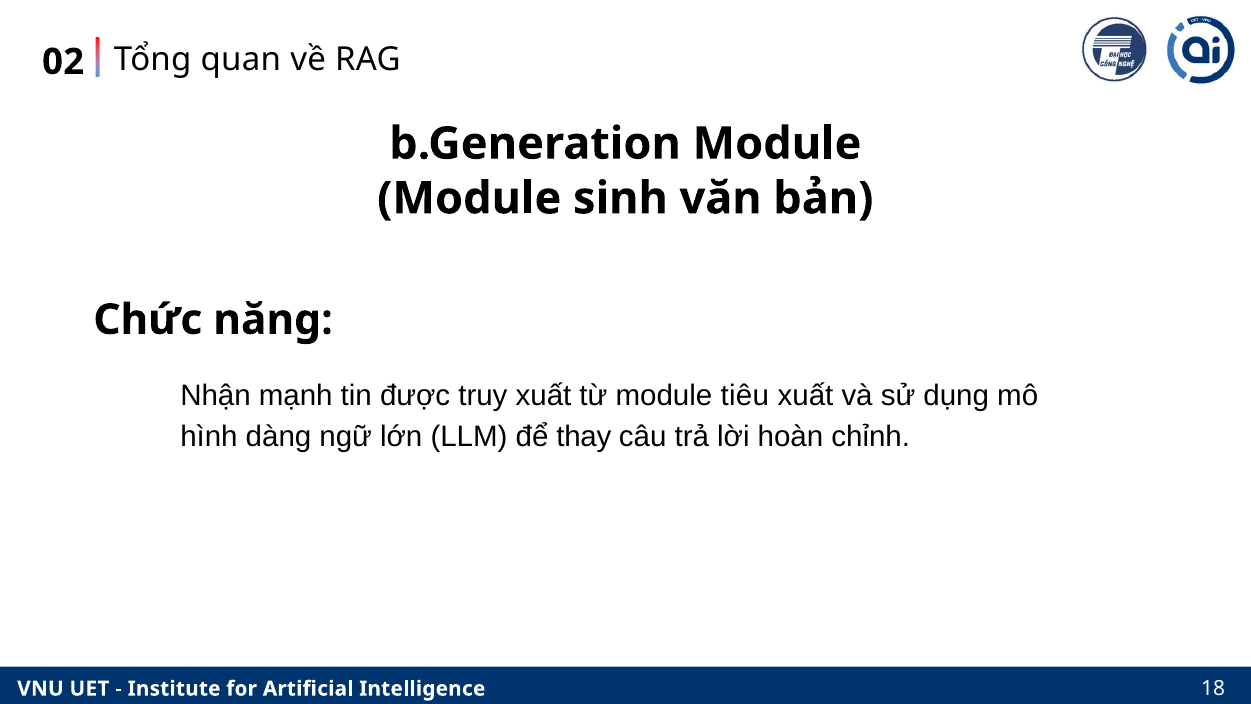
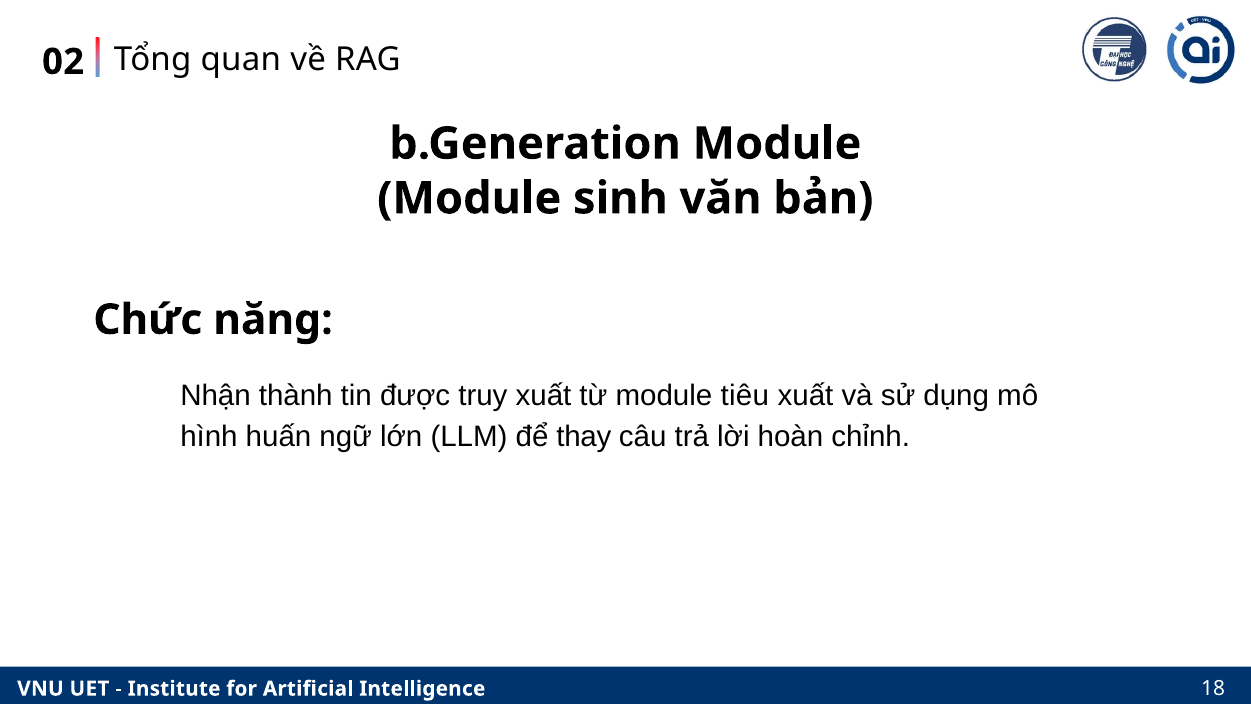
mạnh: mạnh -> thành
dàng: dàng -> huấn
